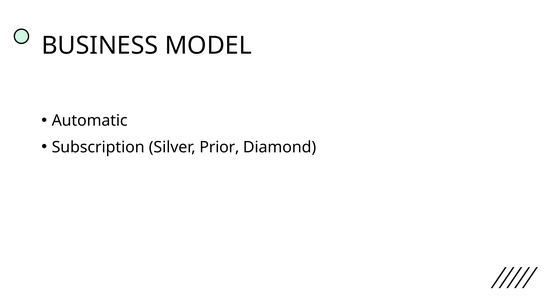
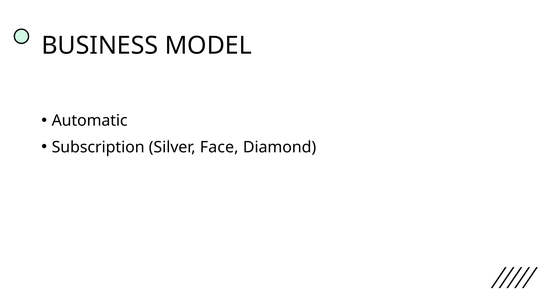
Prior: Prior -> Face
